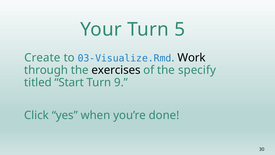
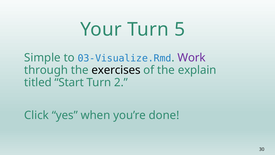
Create: Create -> Simple
Work colour: black -> purple
specify: specify -> explain
9: 9 -> 2
